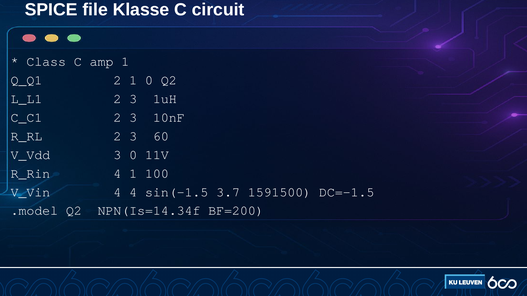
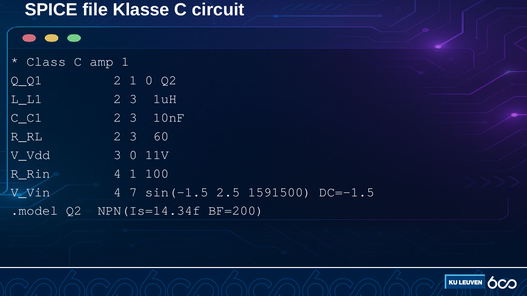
4 4: 4 -> 7
3.7: 3.7 -> 2.5
